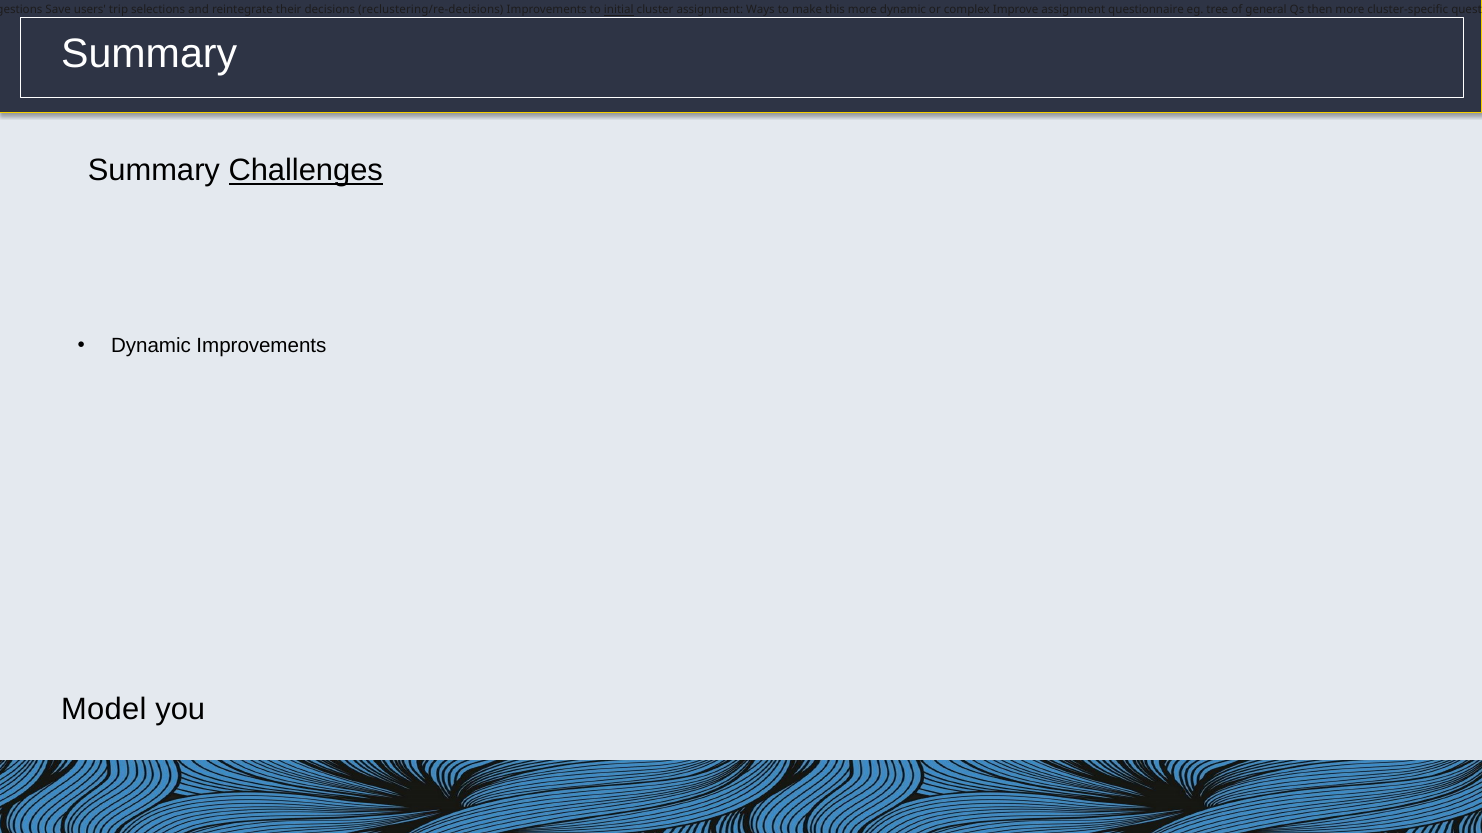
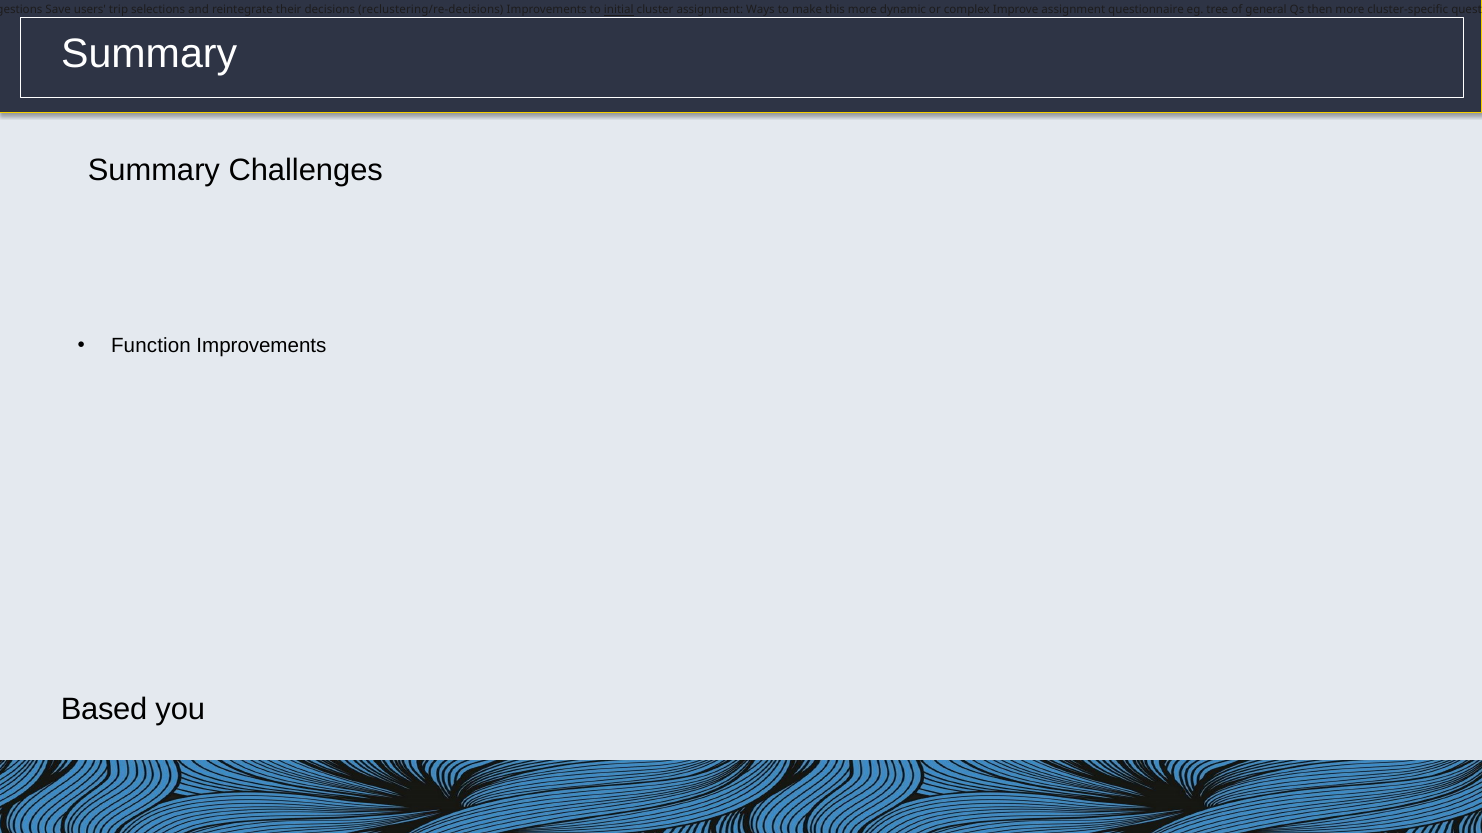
Challenges underline: present -> none
Dynamic at (151, 346): Dynamic -> Function
Model at (104, 710): Model -> Based
